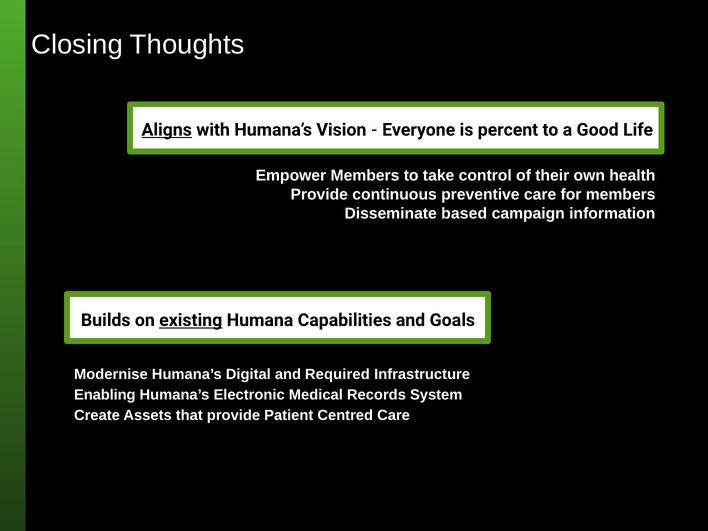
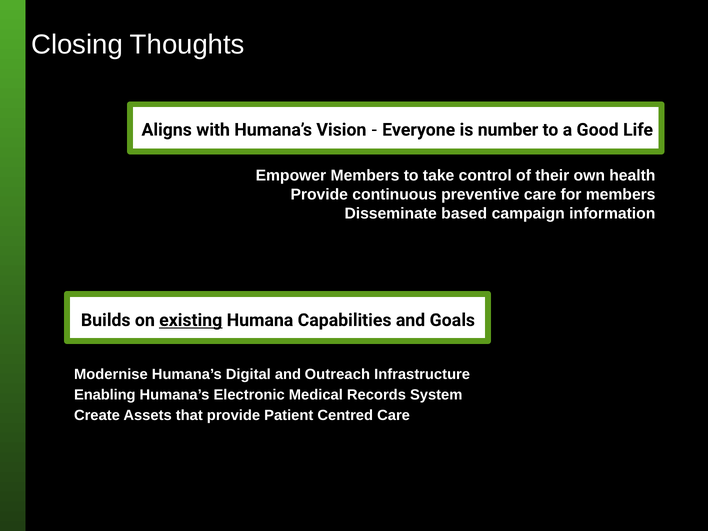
Aligns underline: present -> none
percent: percent -> number
Required: Required -> Outreach
